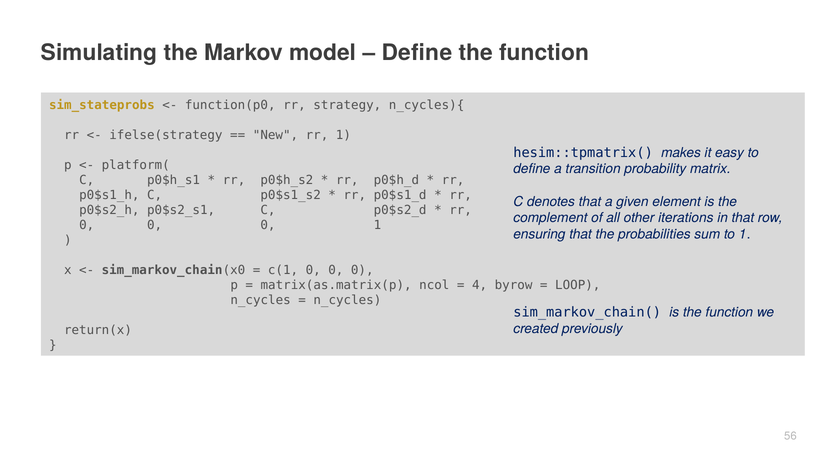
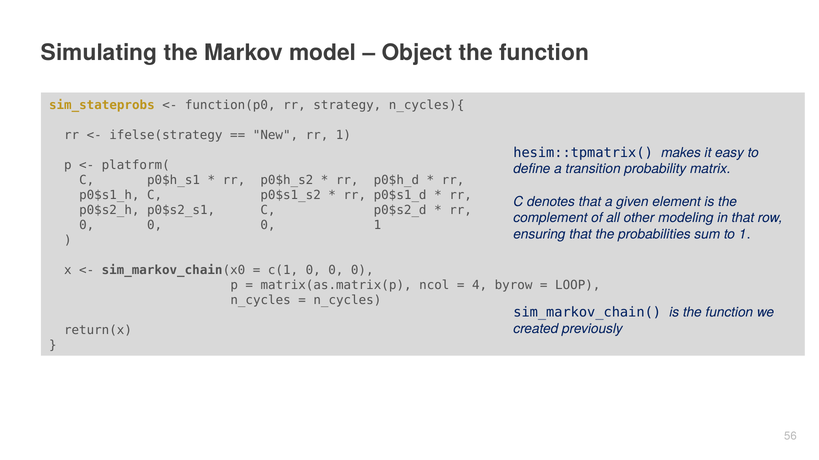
Define at (417, 53): Define -> Object
iterations: iterations -> modeling
